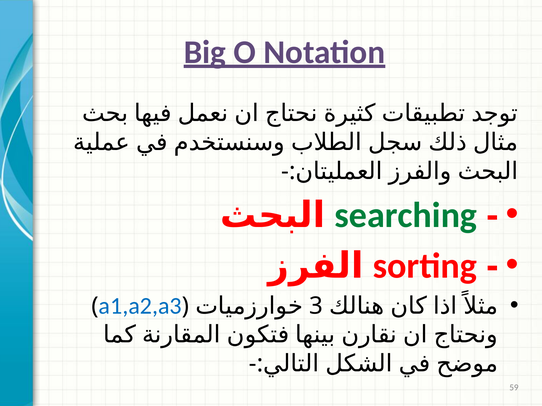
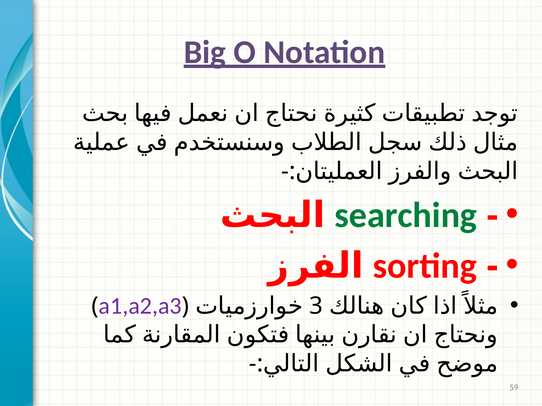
a1,a2,a3 colour: blue -> purple
